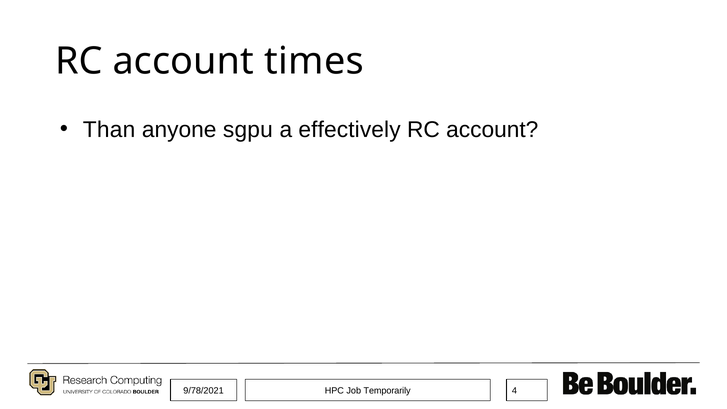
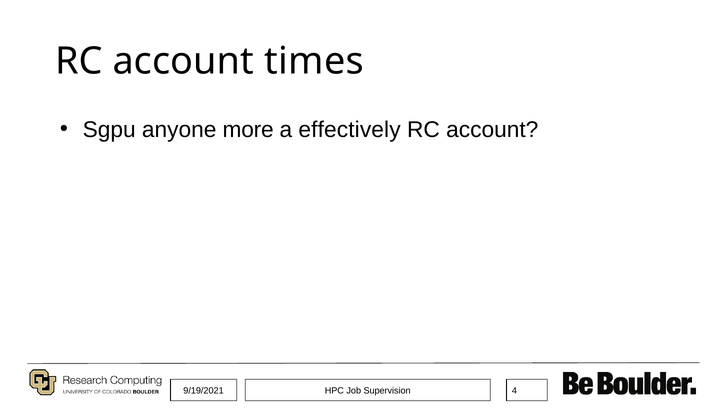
Than: Than -> Sgpu
sgpu: sgpu -> more
9/78/2021: 9/78/2021 -> 9/19/2021
Temporarily: Temporarily -> Supervision
